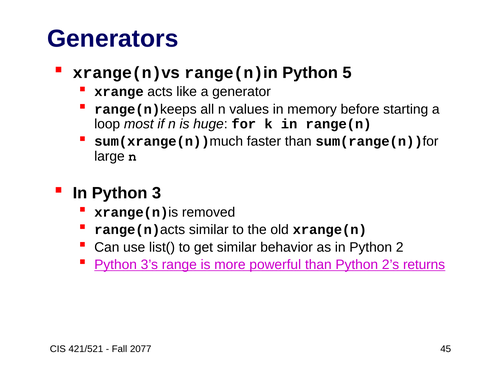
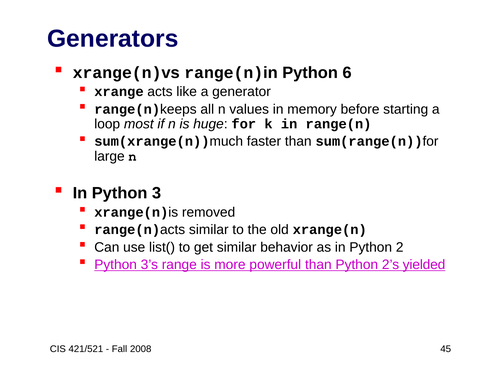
5: 5 -> 6
returns: returns -> yielded
2077: 2077 -> 2008
